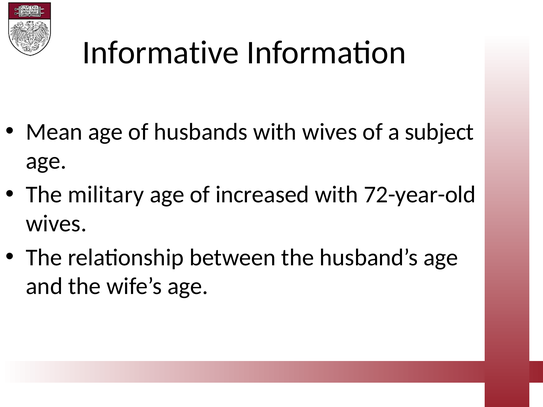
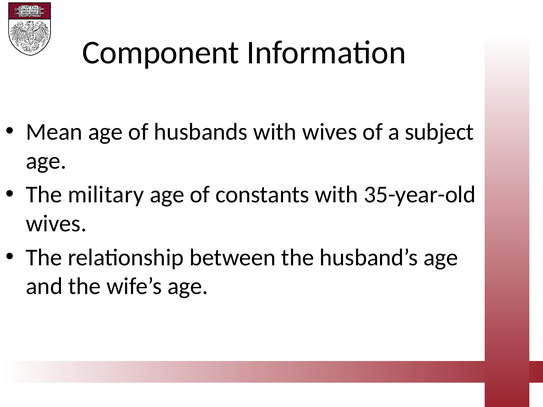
Informative: Informative -> Component
increased: increased -> constants
72-year-old: 72-year-old -> 35-year-old
